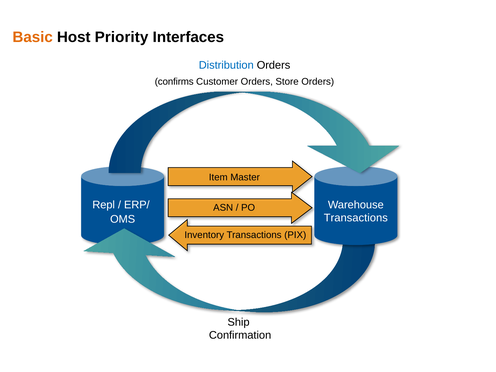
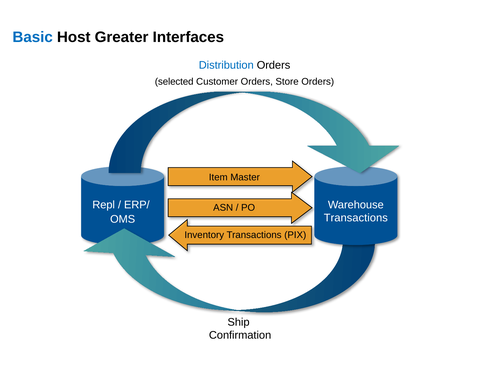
Basic colour: orange -> blue
Priority: Priority -> Greater
confirms: confirms -> selected
